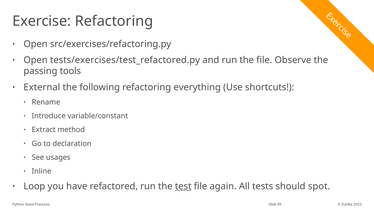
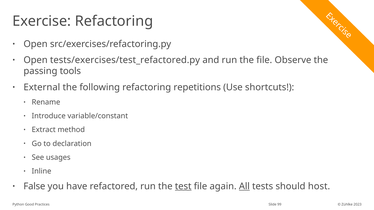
everything: everything -> repetitions
Loop: Loop -> False
All underline: none -> present
spot: spot -> host
